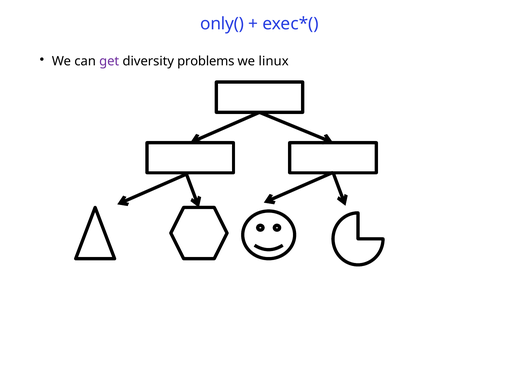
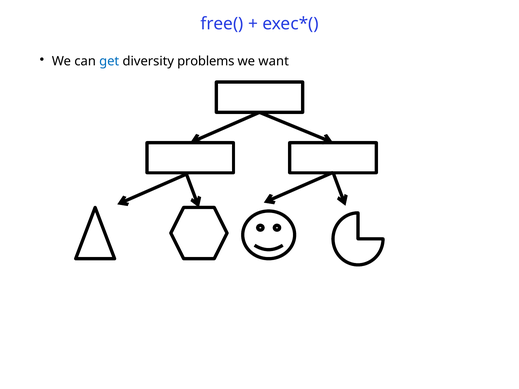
only(: only( -> free(
get colour: purple -> blue
linux: linux -> want
